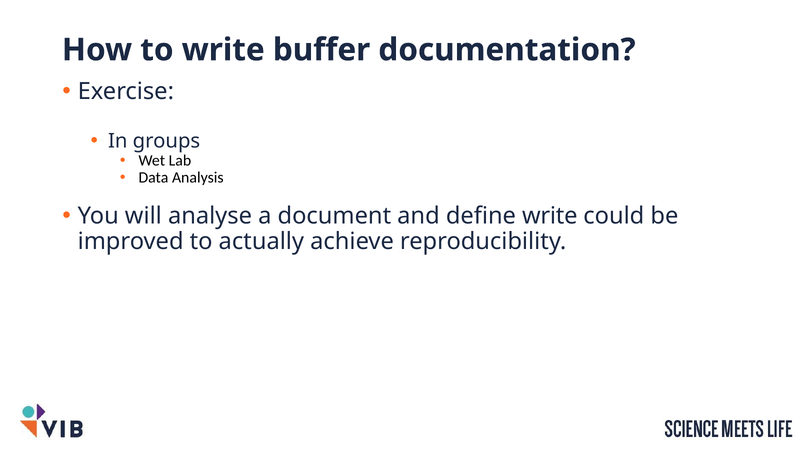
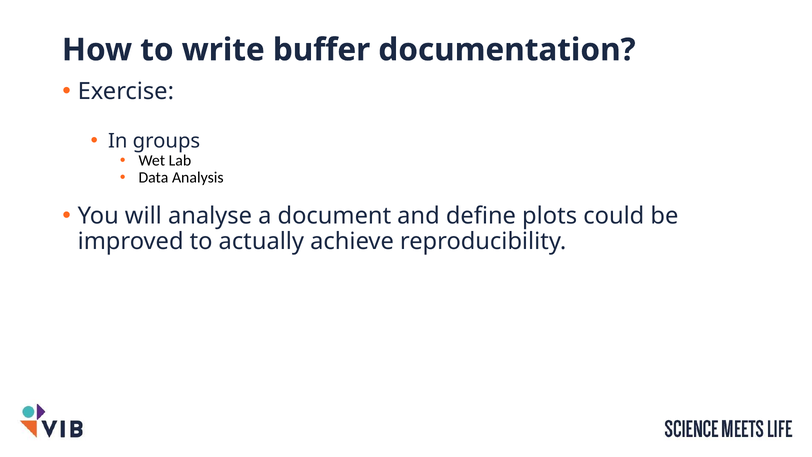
define write: write -> plots
